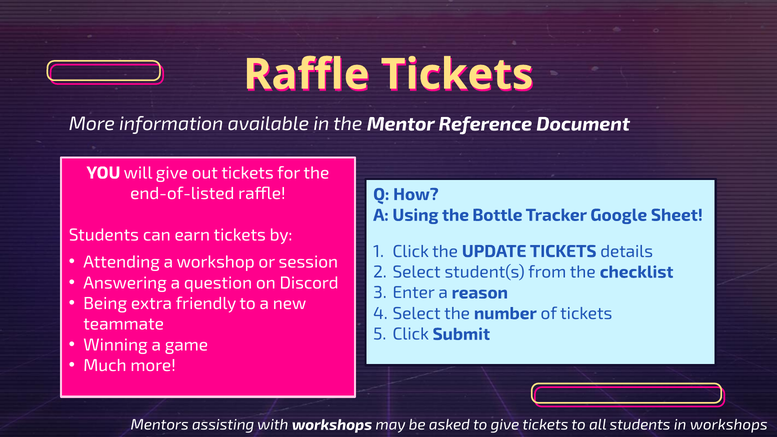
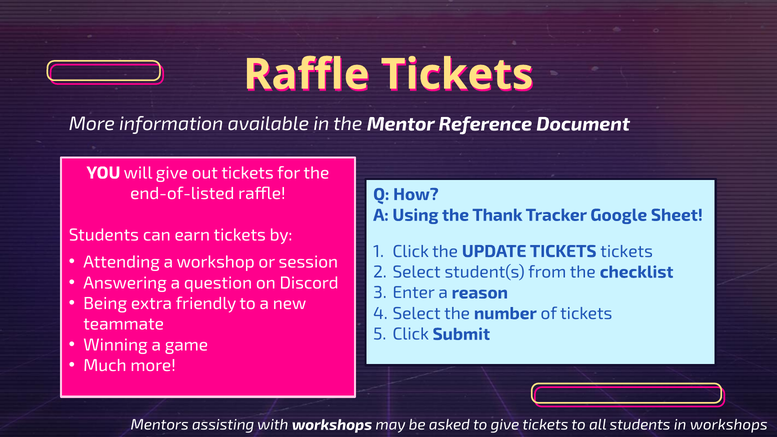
Bottle: Bottle -> Thank
TICKETS details: details -> tickets
